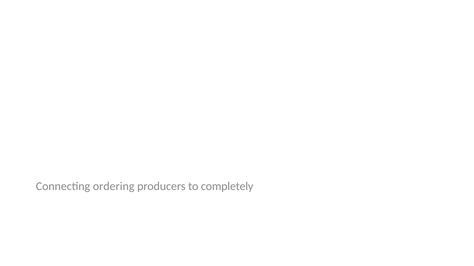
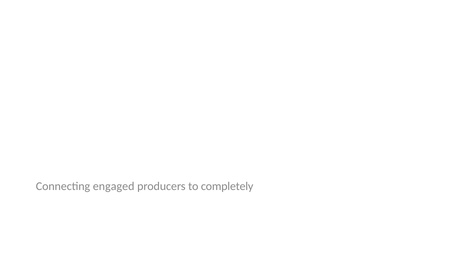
ordering: ordering -> engaged
